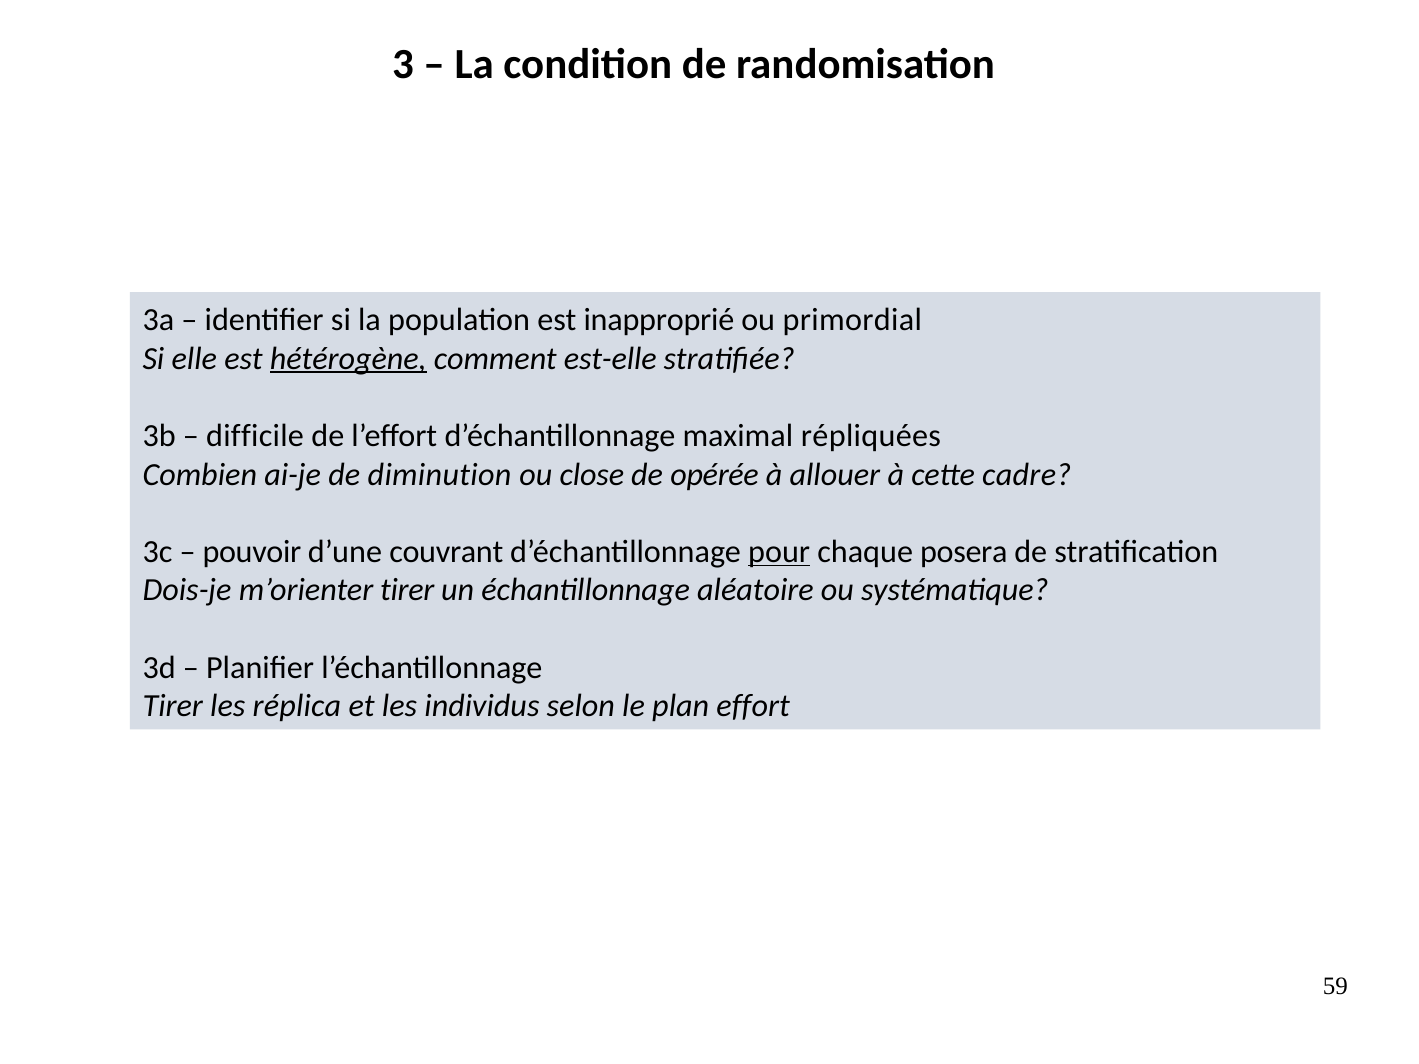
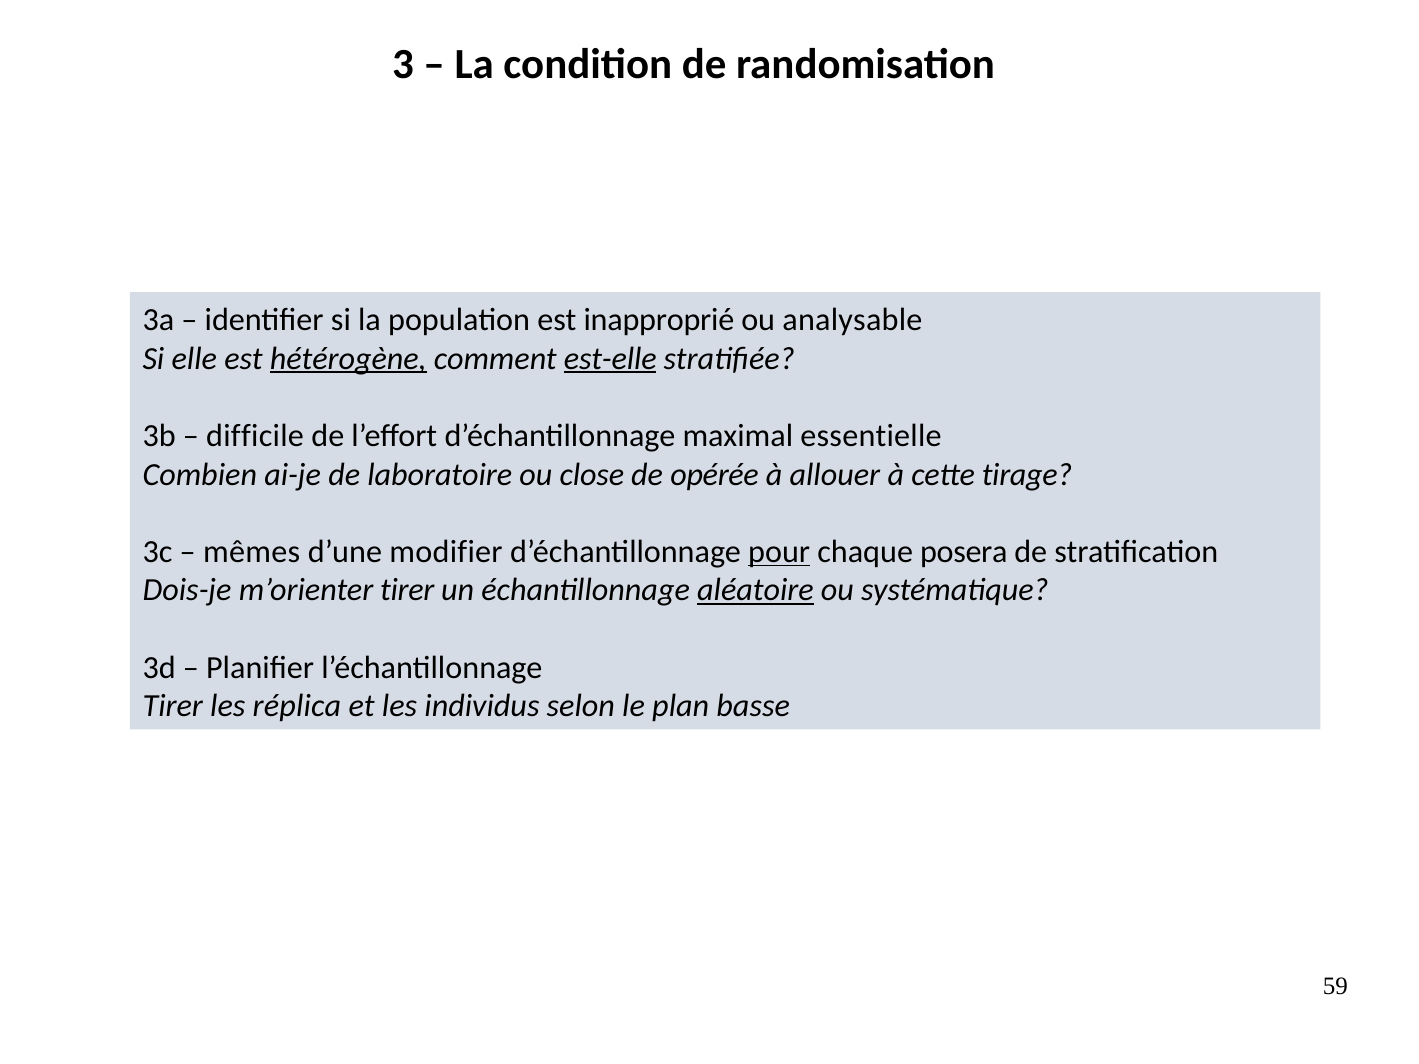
primordial: primordial -> analysable
est-elle underline: none -> present
répliquées: répliquées -> essentielle
diminution: diminution -> laboratoire
cadre: cadre -> tirage
pouvoir: pouvoir -> mêmes
couvrant: couvrant -> modifier
aléatoire underline: none -> present
effort: effort -> basse
